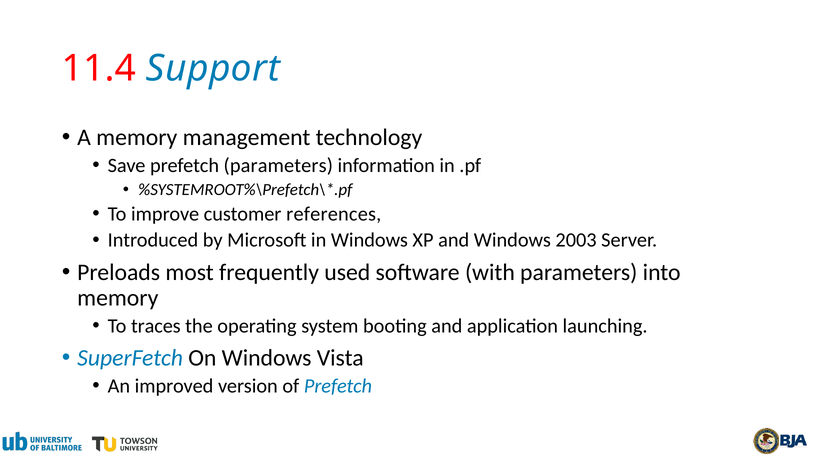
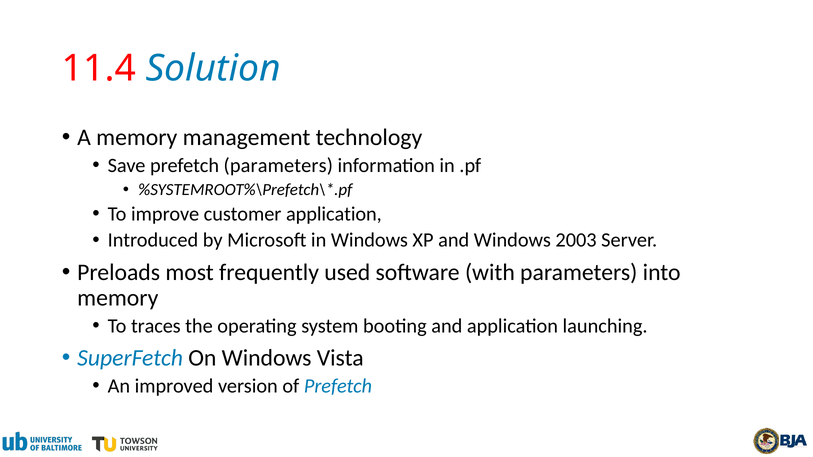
Support: Support -> Solution
customer references: references -> application
